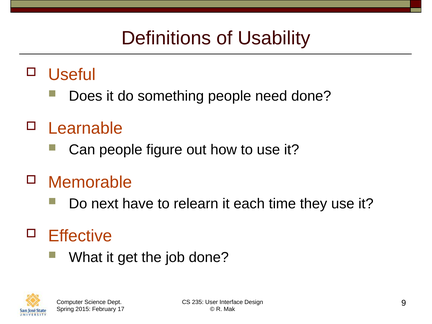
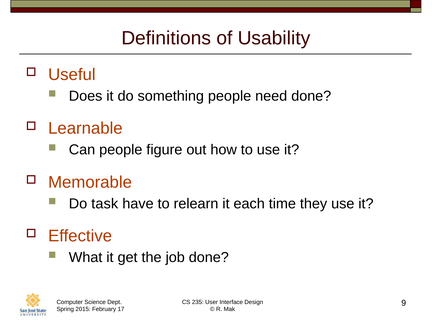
next: next -> task
